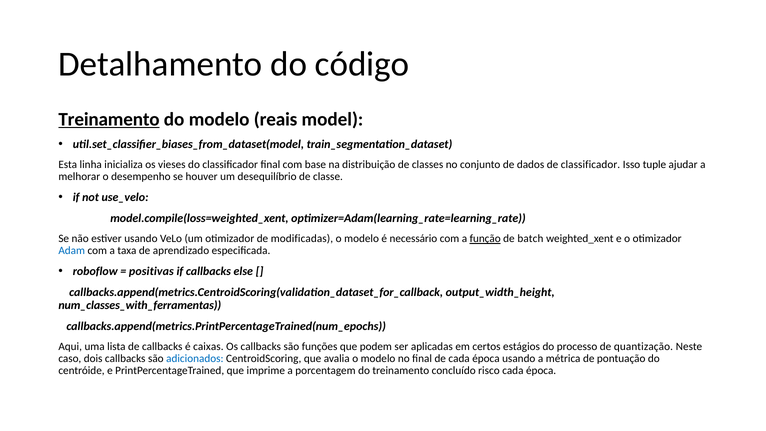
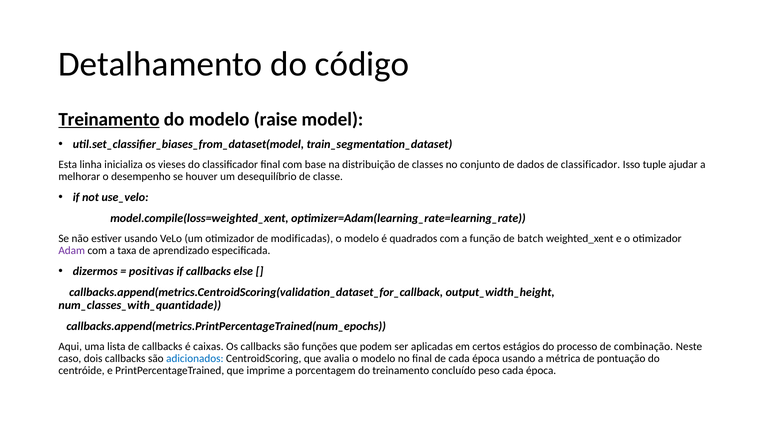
reais: reais -> raise
necessário: necessário -> quadrados
função underline: present -> none
Adam colour: blue -> purple
roboflow: roboflow -> dizermos
num_classes_with_ferramentas: num_classes_with_ferramentas -> num_classes_with_quantidade
quantização: quantização -> combinação
risco: risco -> peso
